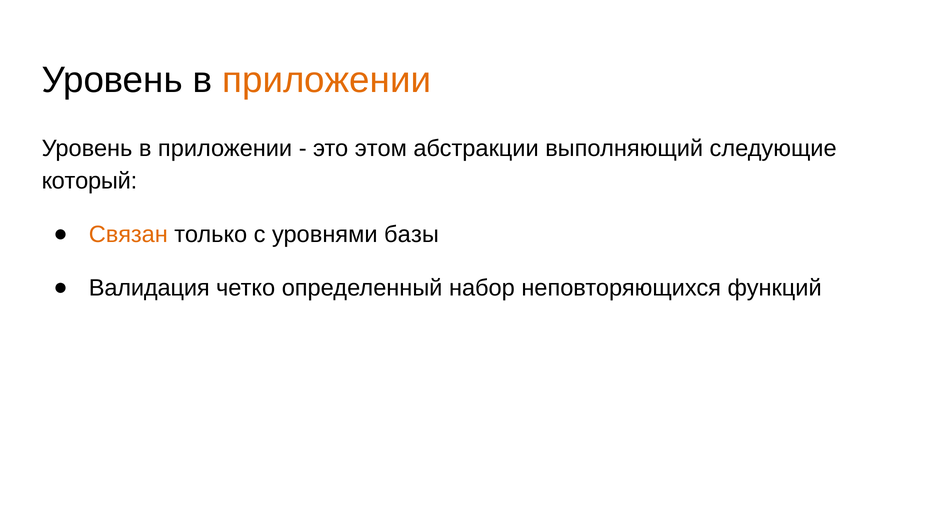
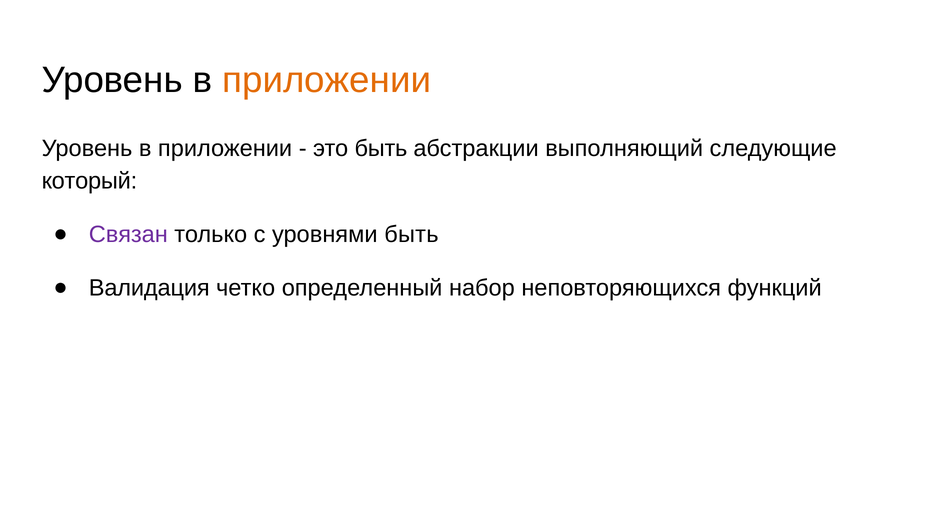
это этом: этом -> быть
Связан colour: orange -> purple
уровнями базы: базы -> быть
